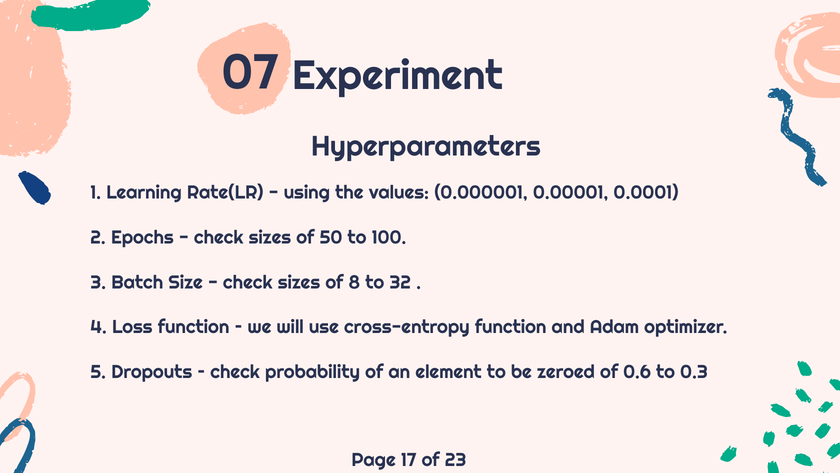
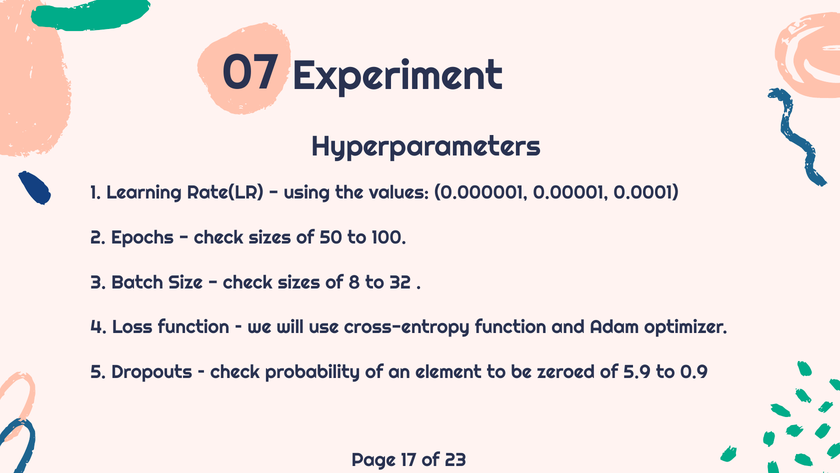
0.6: 0.6 -> 5.9
0.3: 0.3 -> 0.9
